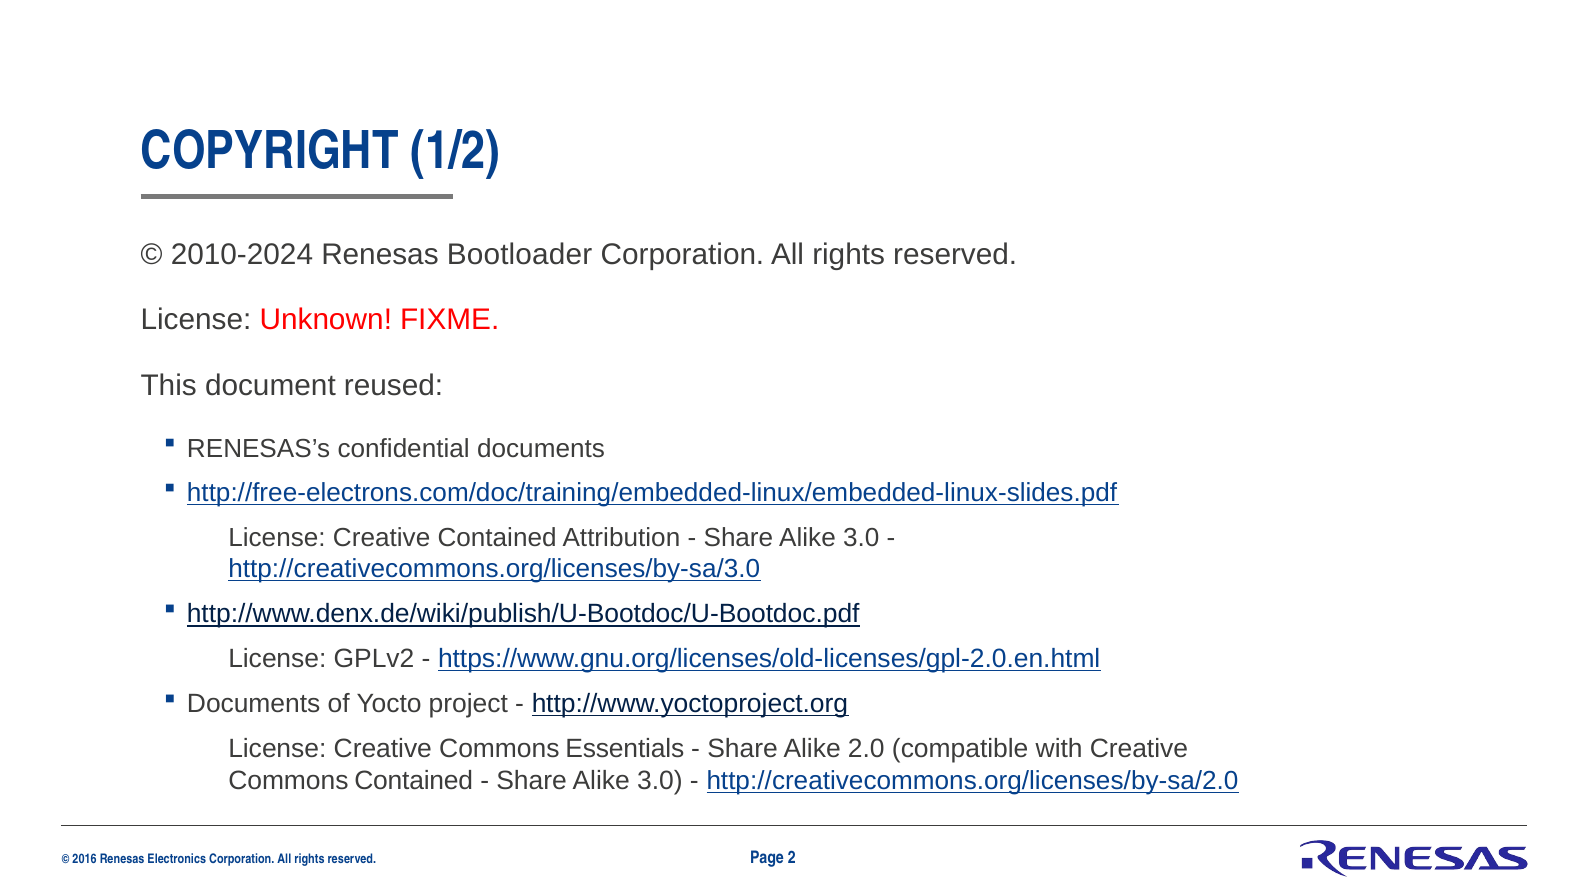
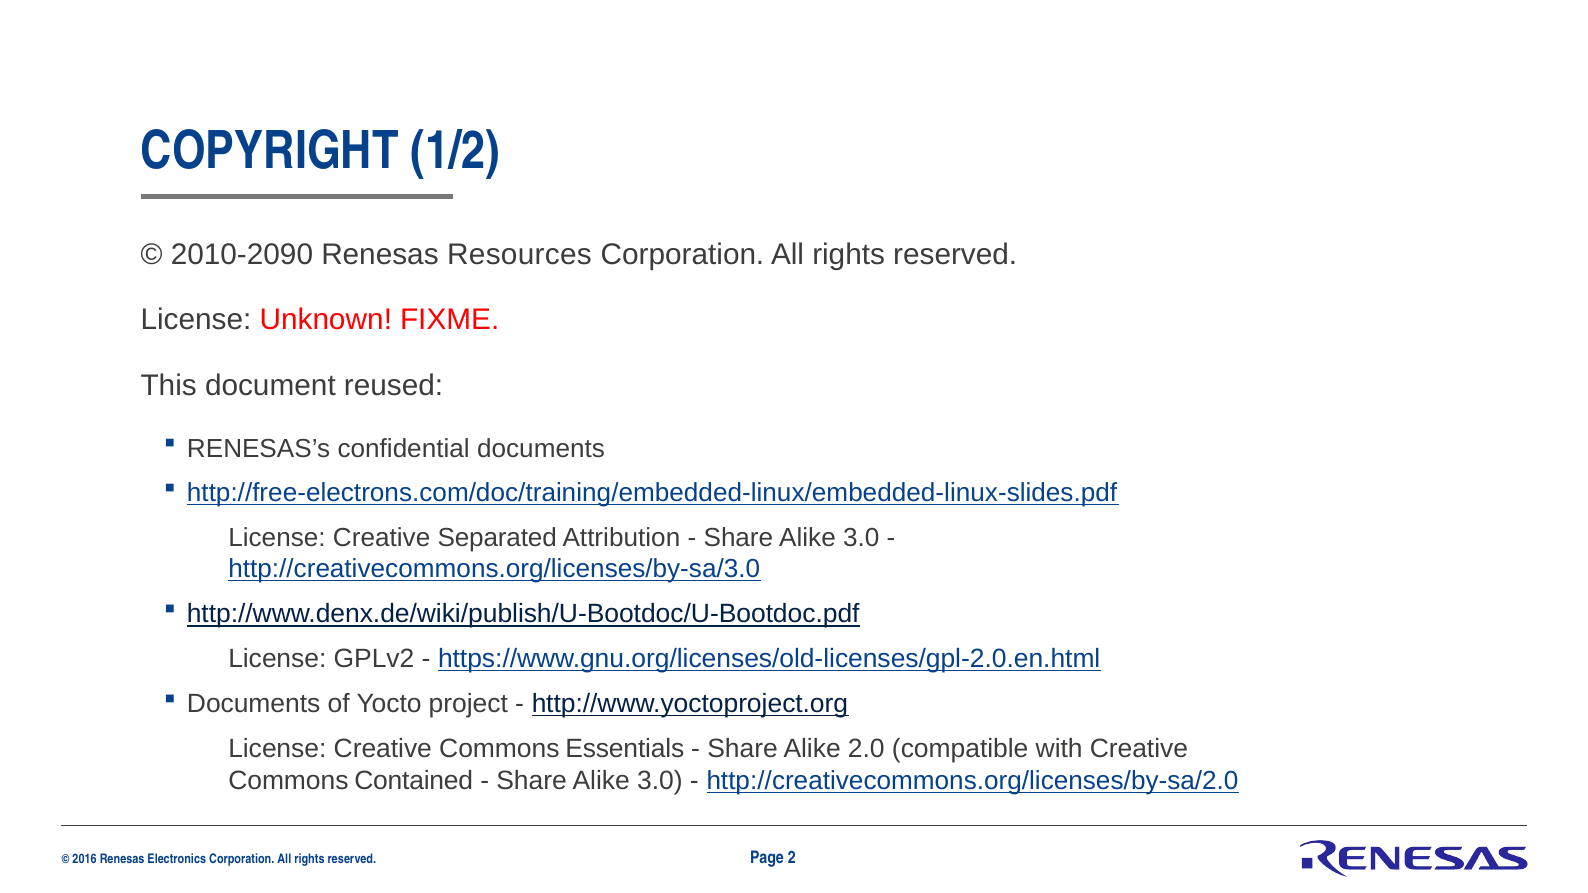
2010-2024: 2010-2024 -> 2010-2090
Bootloader: Bootloader -> Resources
Creative Contained: Contained -> Separated
